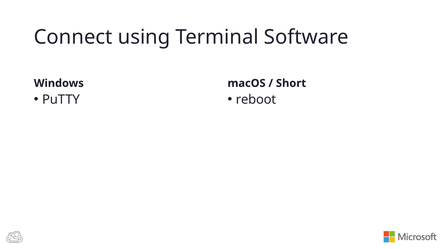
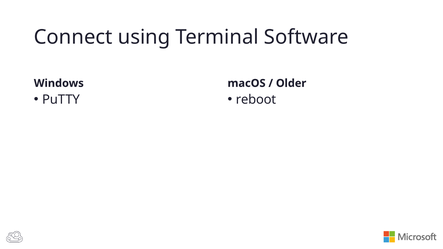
Short: Short -> Older
